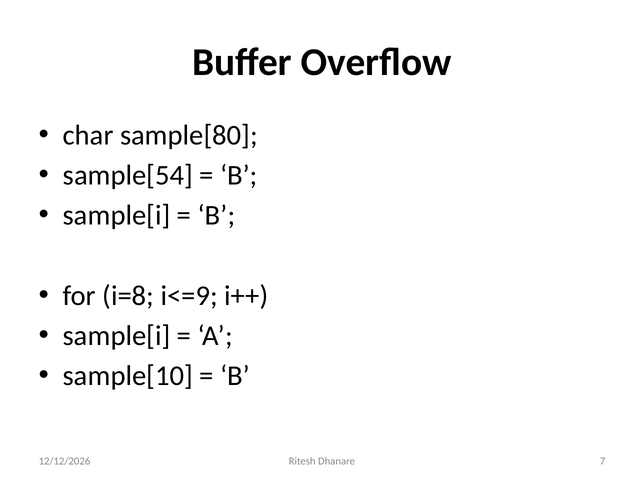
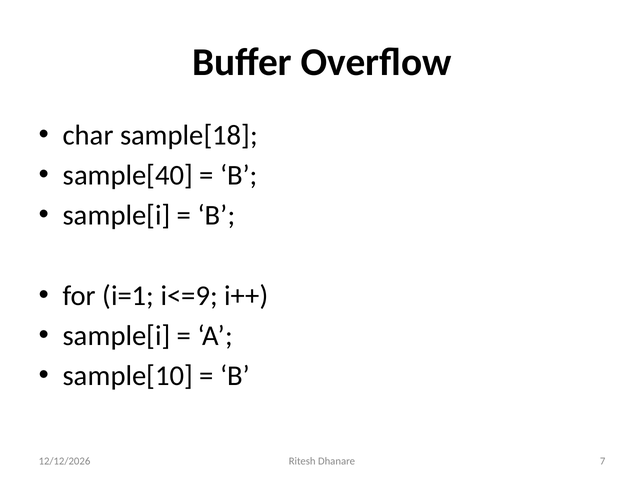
sample[80: sample[80 -> sample[18
sample[54: sample[54 -> sample[40
i=8: i=8 -> i=1
